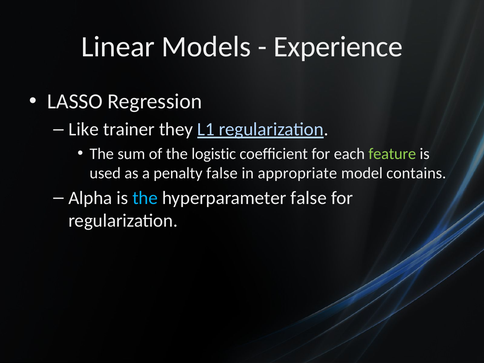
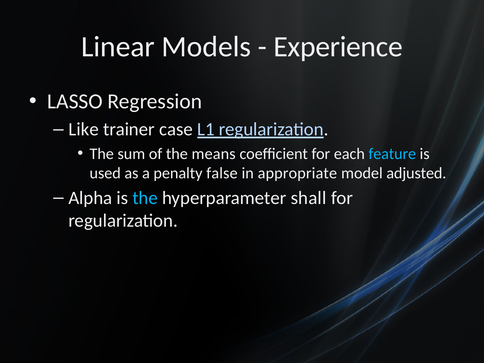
they: they -> case
logistic: logistic -> means
feature colour: light green -> light blue
contains: contains -> adjusted
hyperparameter false: false -> shall
